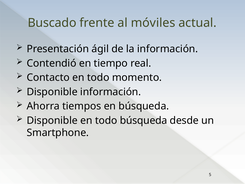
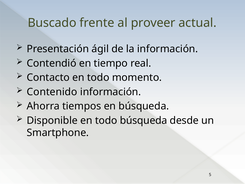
móviles: móviles -> proveer
Disponible at (52, 92): Disponible -> Contenido
